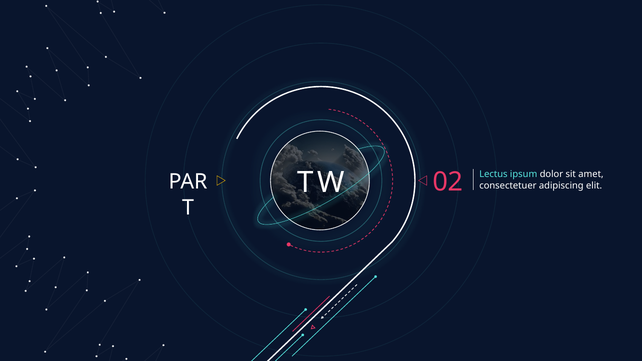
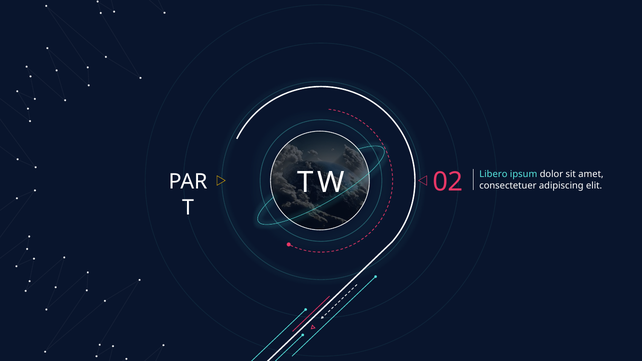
Lectus: Lectus -> Libero
